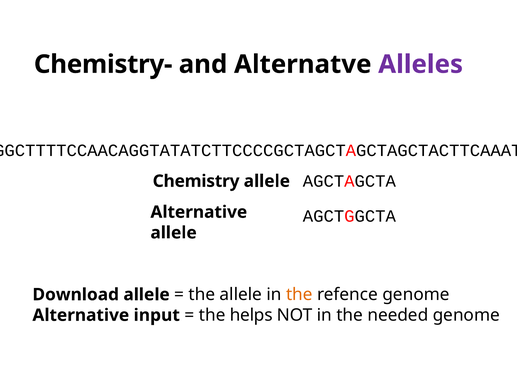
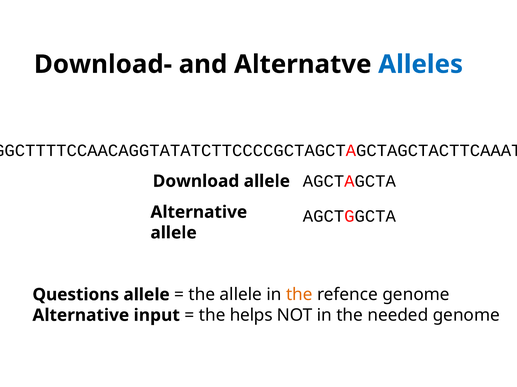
Chemistry-: Chemistry- -> Download-
Alleles colour: purple -> blue
Chemistry: Chemistry -> Download
Download: Download -> Questions
